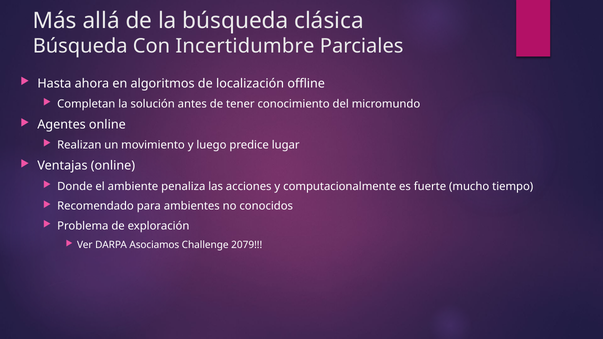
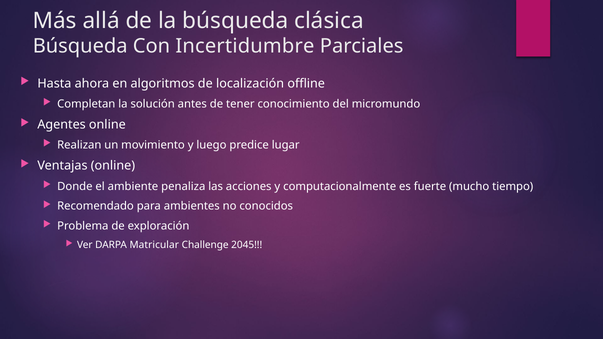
Asociamos: Asociamos -> Matricular
2079: 2079 -> 2045
